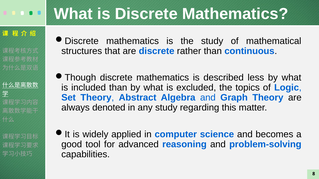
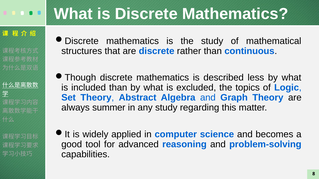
denoted: denoted -> summer
